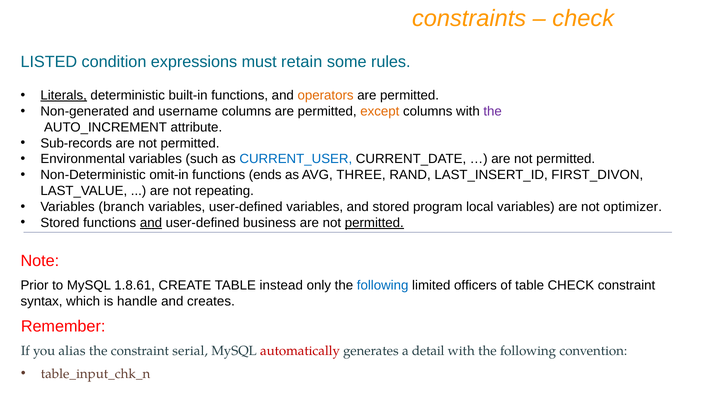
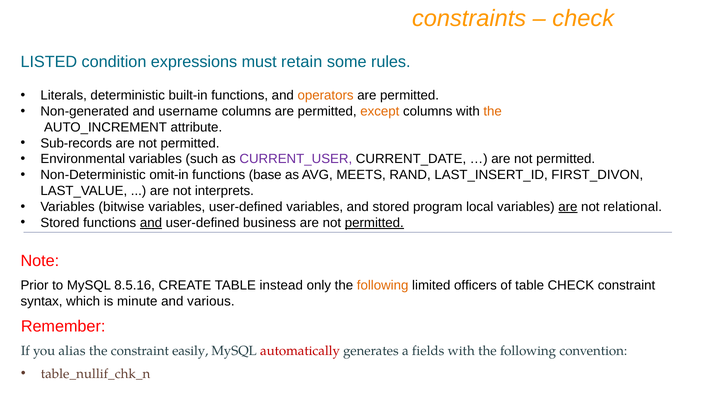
Literals underline: present -> none
the at (493, 111) colour: purple -> orange
CURRENT_USER colour: blue -> purple
ends: ends -> base
THREE: THREE -> MEETS
repeating: repeating -> interprets
branch: branch -> bitwise
are at (568, 207) underline: none -> present
optimizer: optimizer -> relational
1.8.61: 1.8.61 -> 8.5.16
following at (383, 286) colour: blue -> orange
handle: handle -> minute
creates: creates -> various
serial: serial -> easily
detail: detail -> fields
table_input_chk_n: table_input_chk_n -> table_nullif_chk_n
